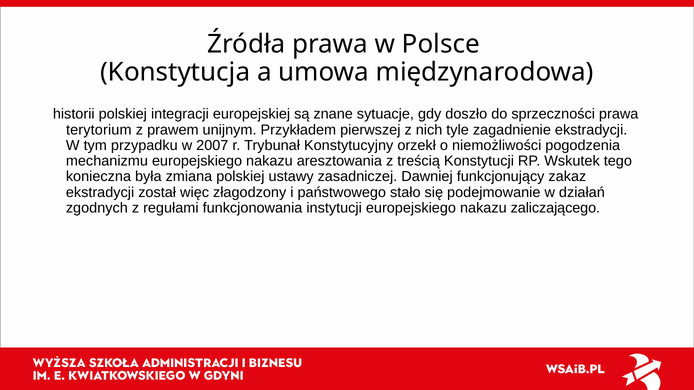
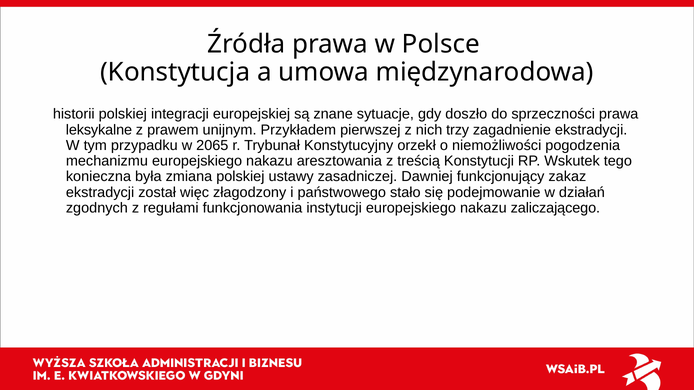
terytorium: terytorium -> leksykalne
tyle: tyle -> trzy
2007: 2007 -> 2065
